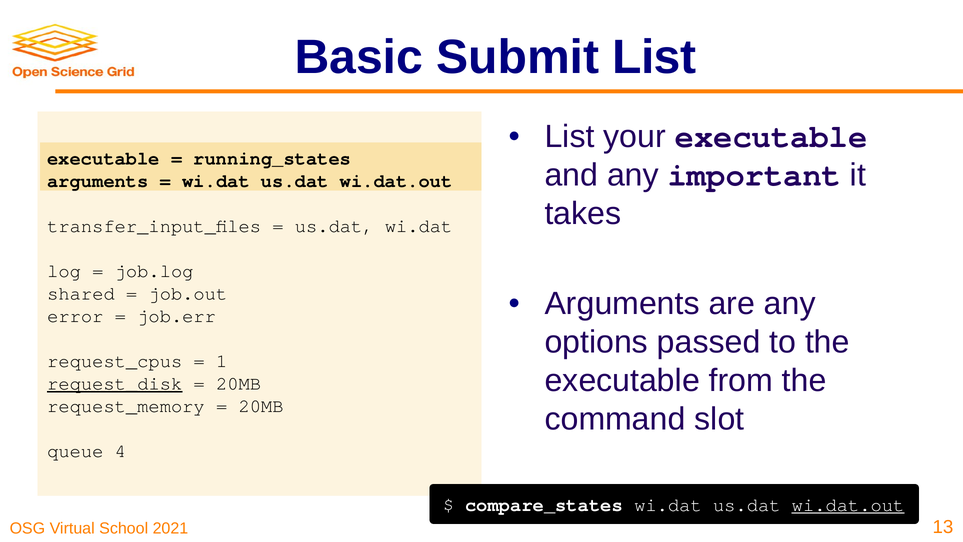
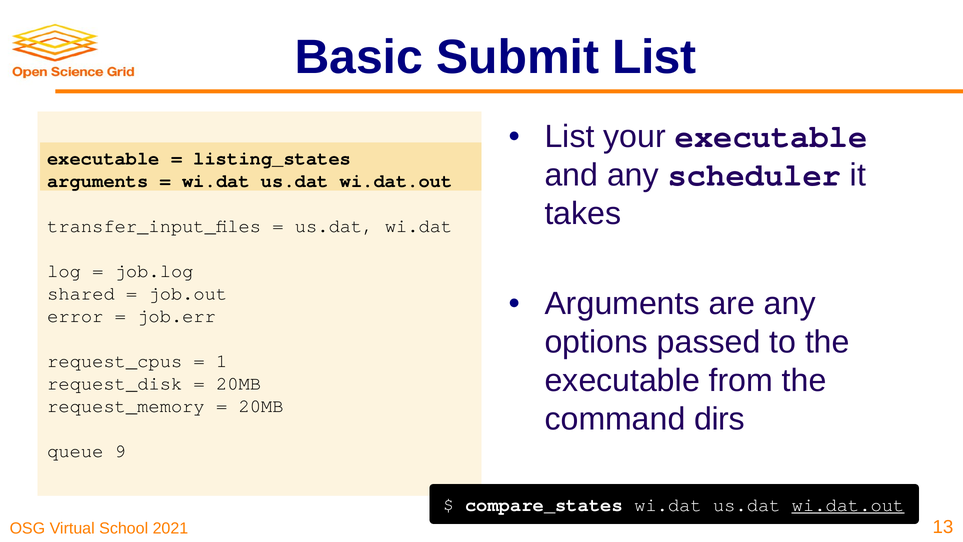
running_states: running_states -> listing_states
important: important -> scheduler
request_disk underline: present -> none
slot: slot -> dirs
4: 4 -> 9
